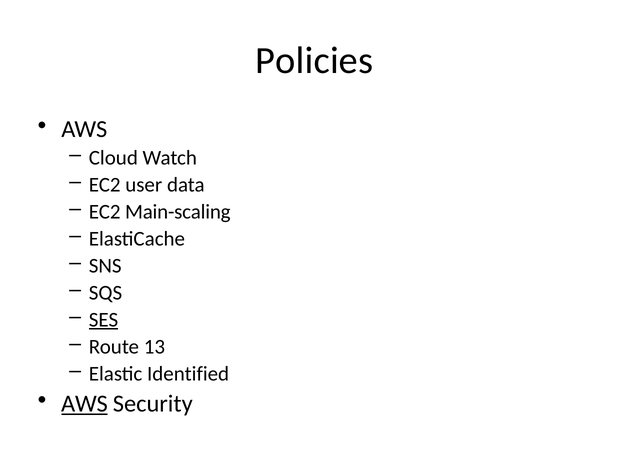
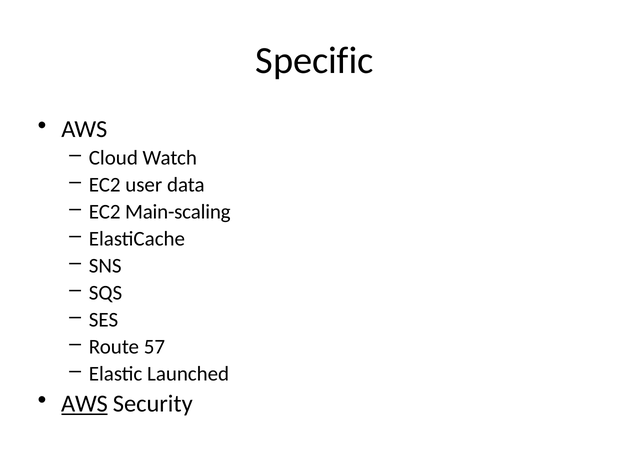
Policies: Policies -> Specific
SES underline: present -> none
13: 13 -> 57
Identified: Identified -> Launched
